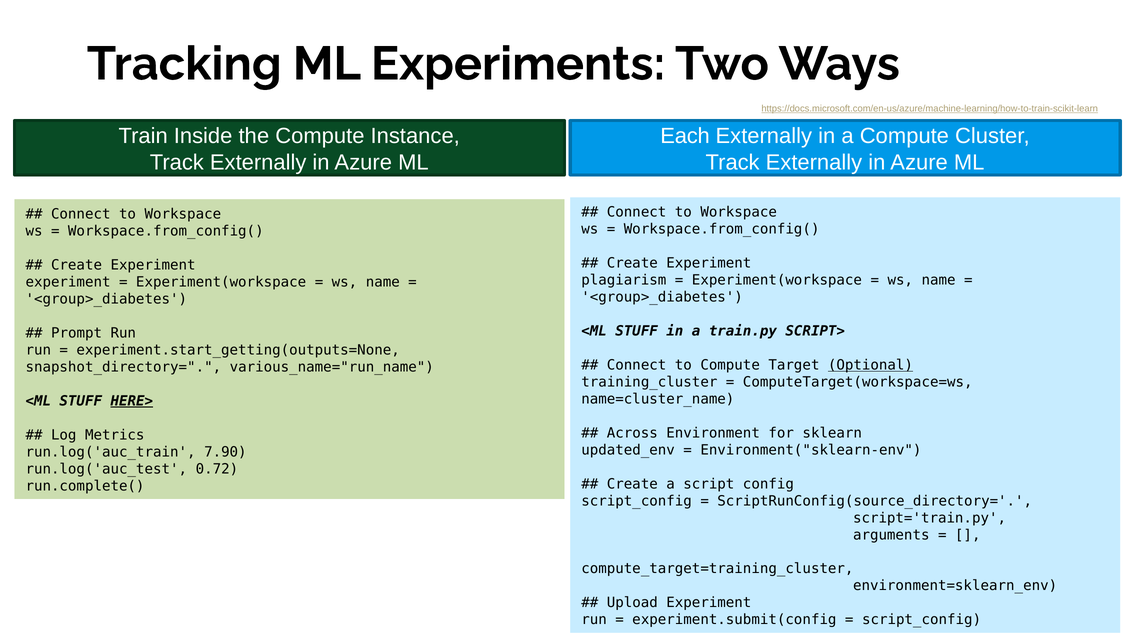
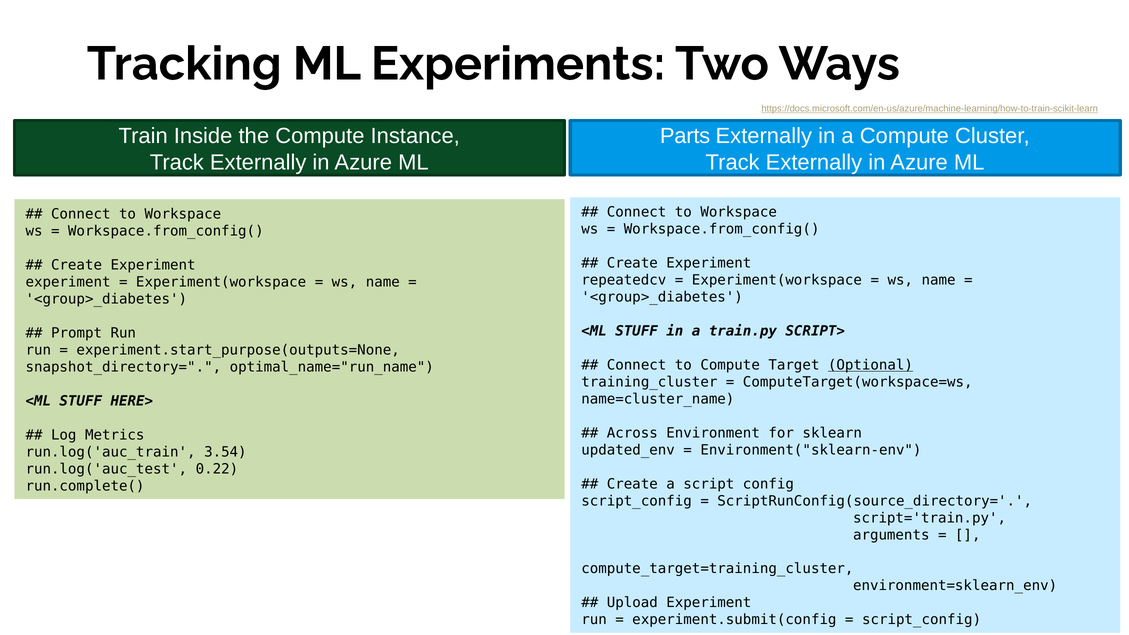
Each: Each -> Parts
plagiarism: plagiarism -> repeatedcv
experiment.start_getting(outputs=None: experiment.start_getting(outputs=None -> experiment.start_purpose(outputs=None
various_name="run_name: various_name="run_name -> optimal_name="run_name
HERE> underline: present -> none
7.90: 7.90 -> 3.54
0.72: 0.72 -> 0.22
